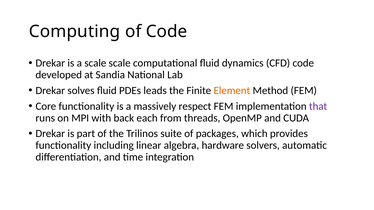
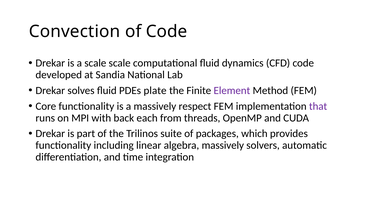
Computing: Computing -> Convection
leads: leads -> plate
Element colour: orange -> purple
algebra hardware: hardware -> massively
